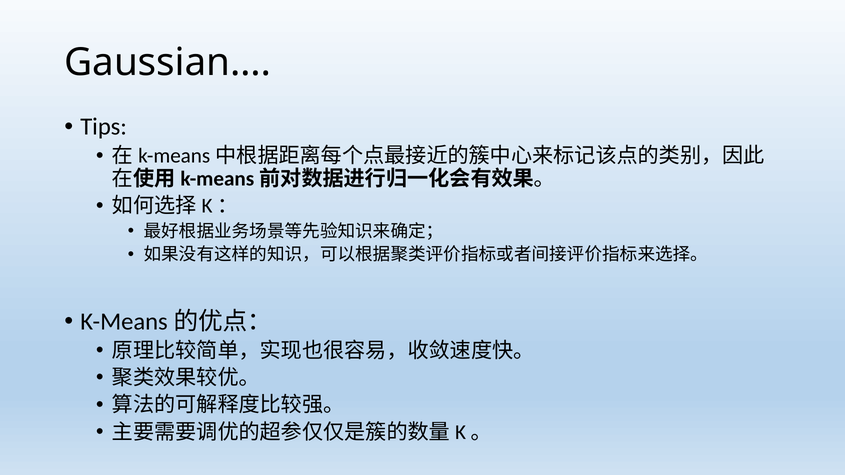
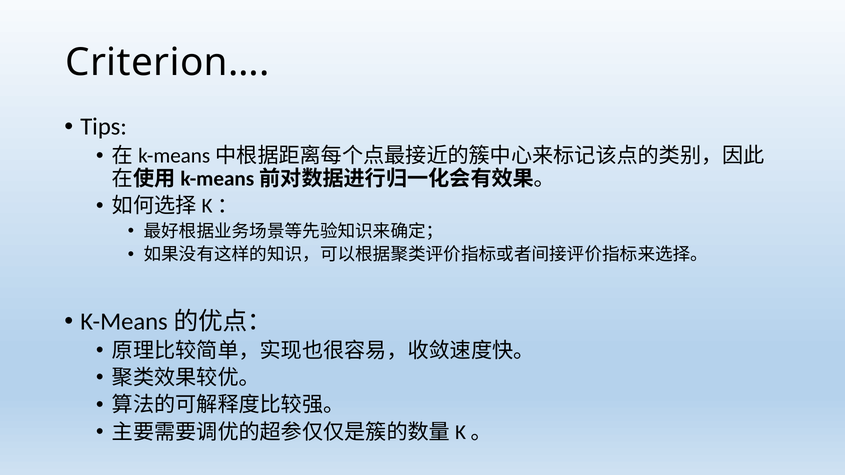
Gaussian…: Gaussian… -> Criterion…
